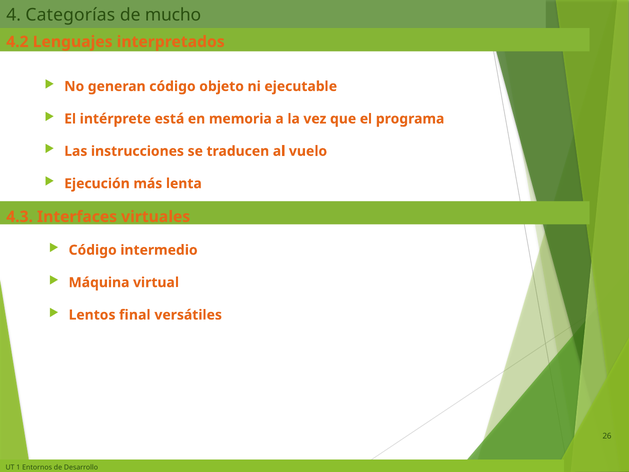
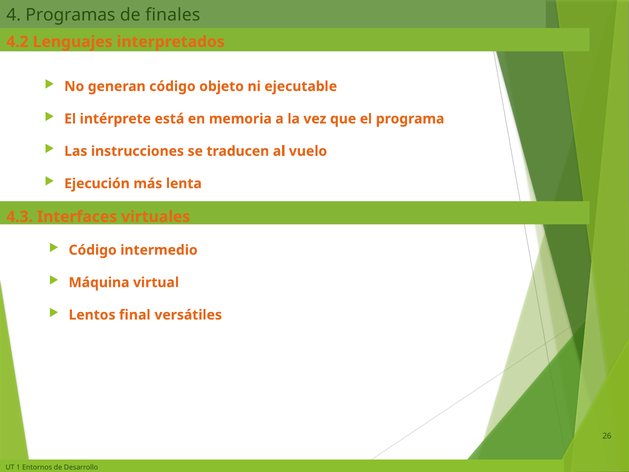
Categorías: Categorías -> Programas
mucho: mucho -> finales
